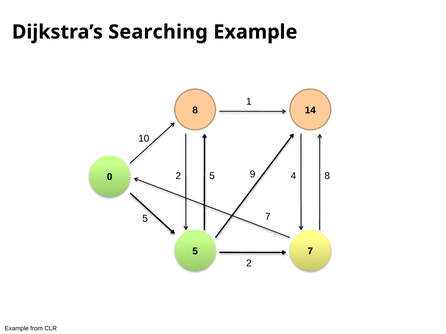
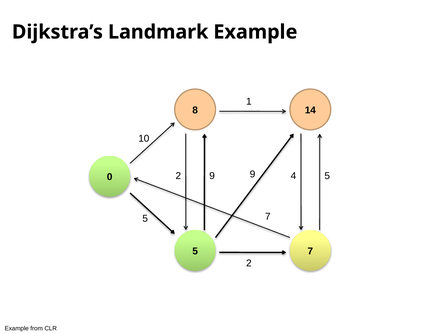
Searching: Searching -> Landmark
2 5: 5 -> 9
4 8: 8 -> 5
